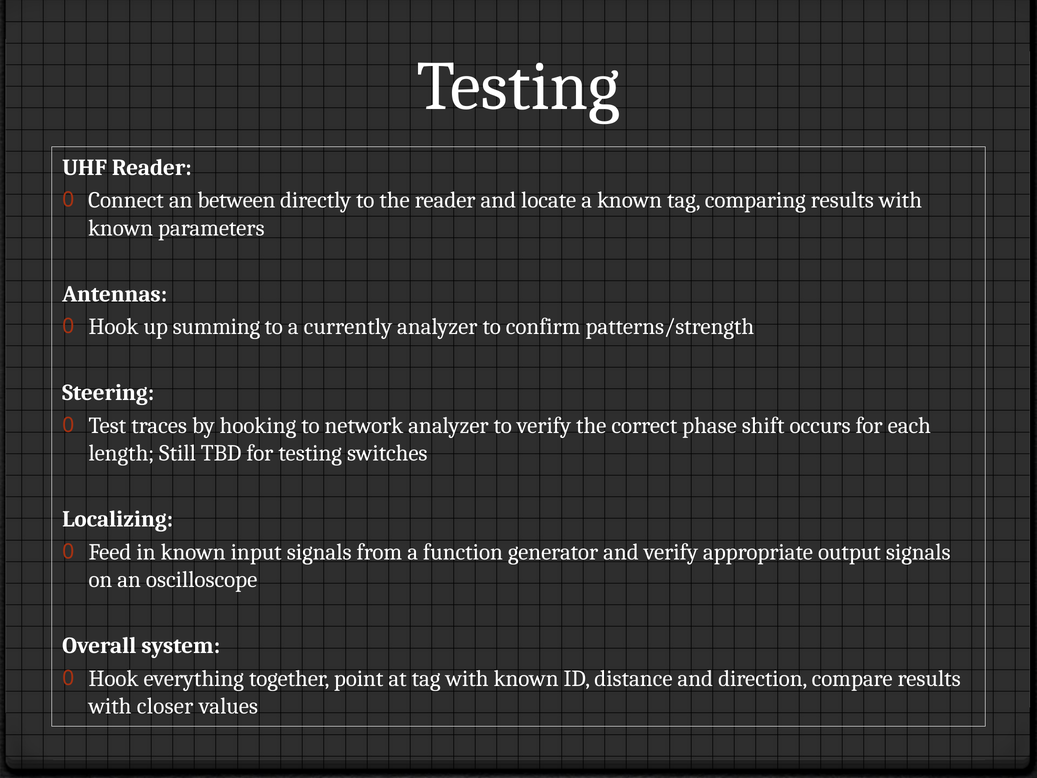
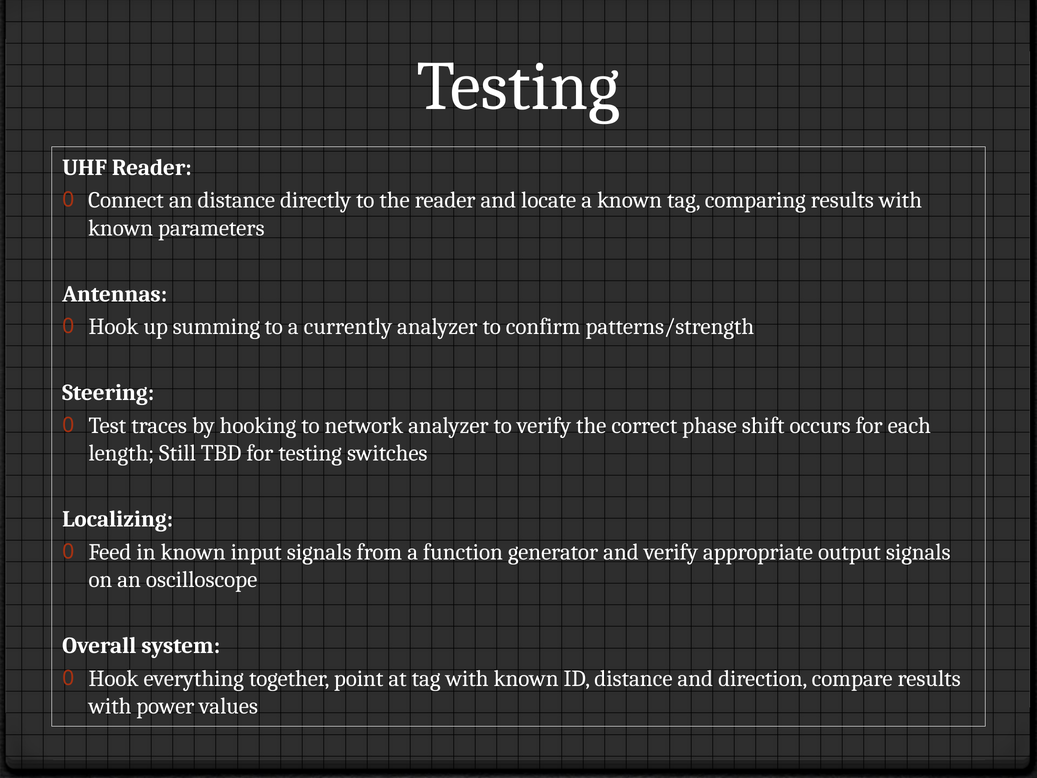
an between: between -> distance
closer: closer -> power
